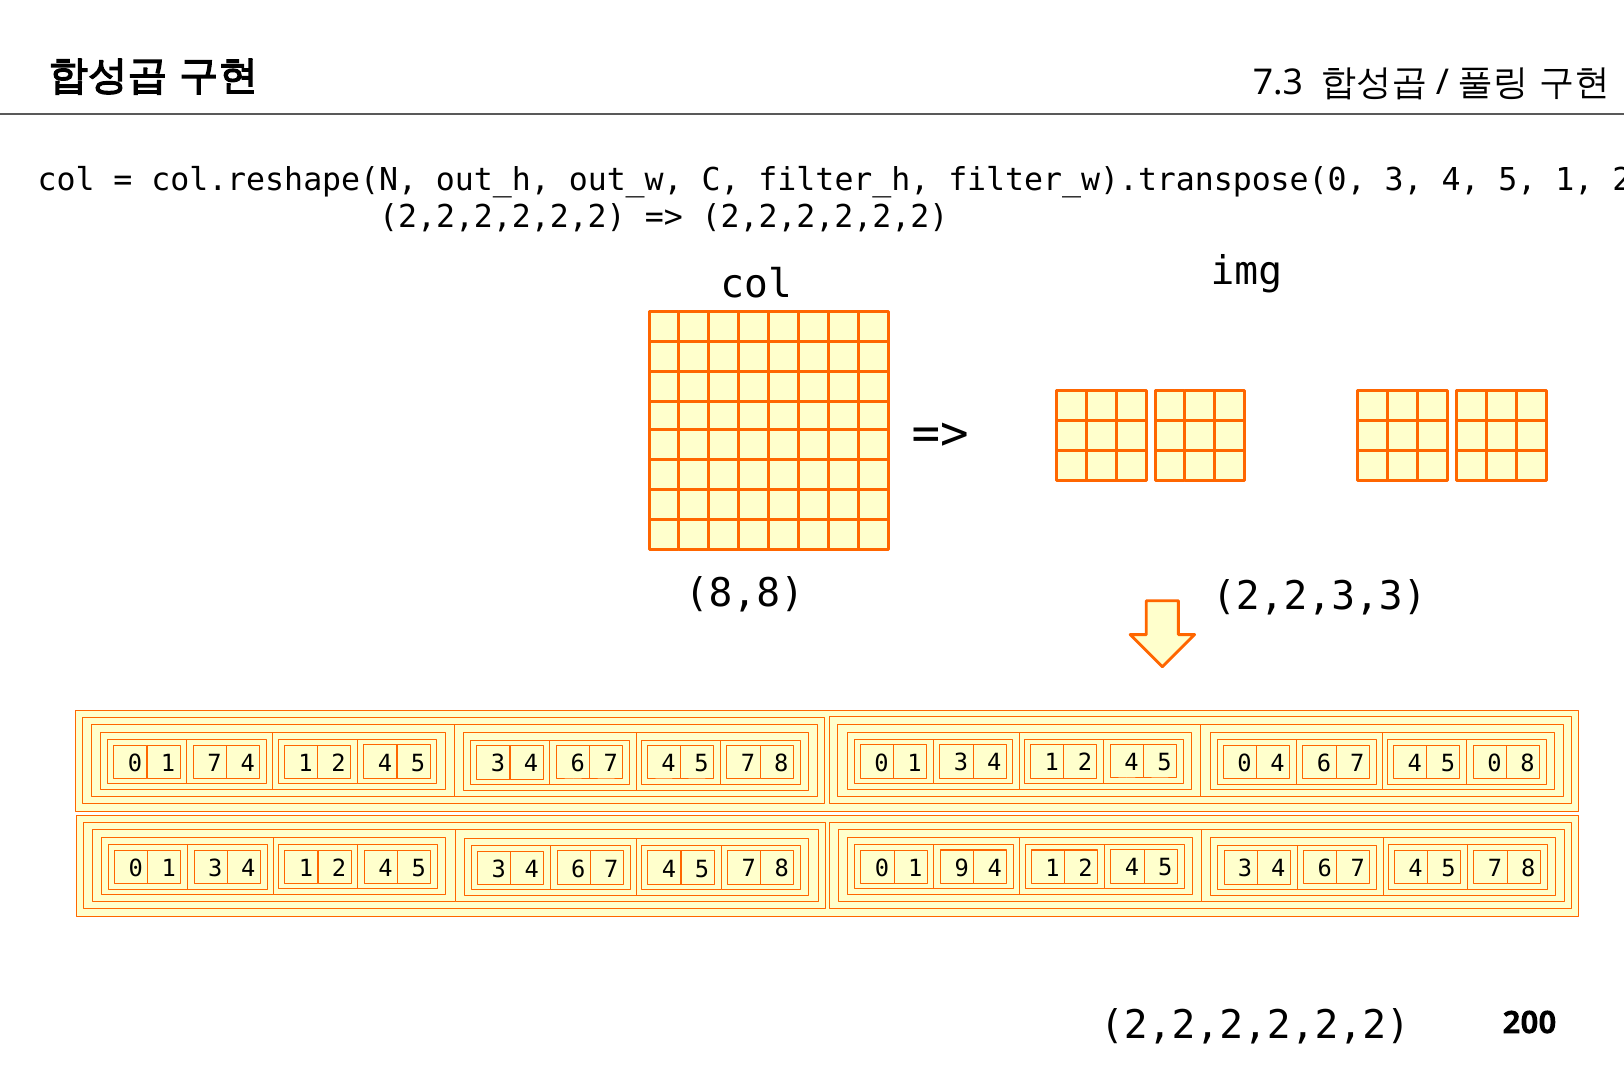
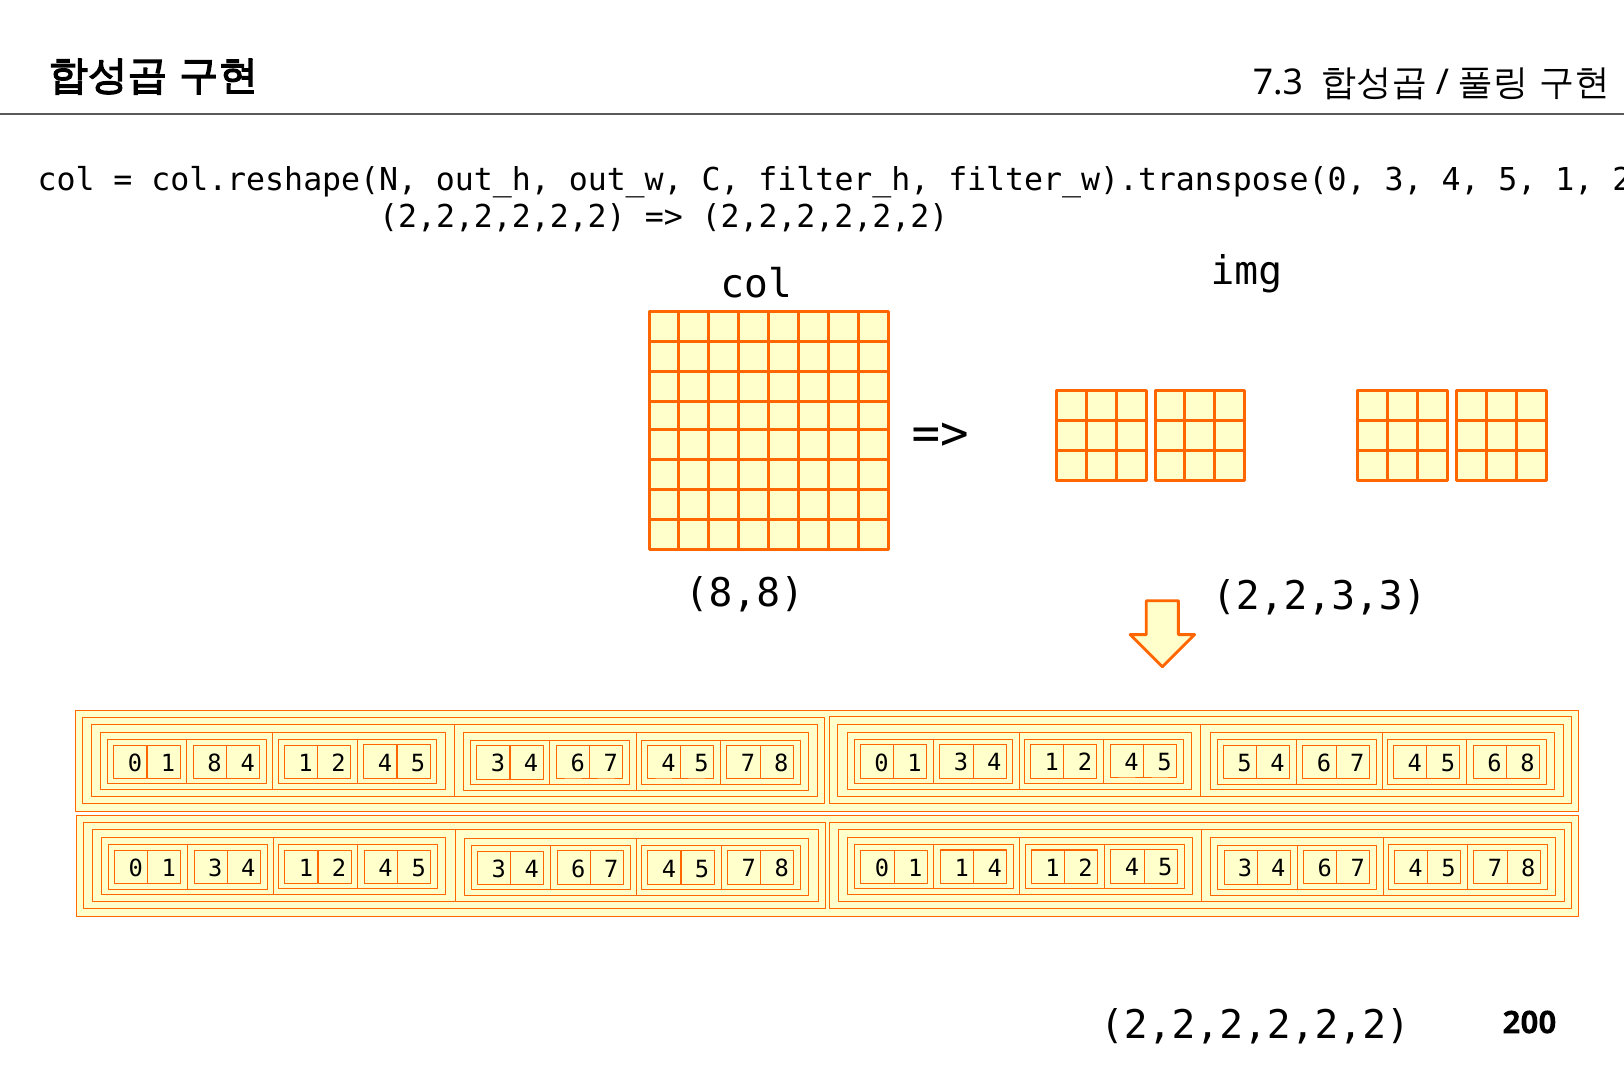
2 4 5 0: 0 -> 5
7 4 5 0: 0 -> 6
1 7: 7 -> 8
1 9: 9 -> 1
